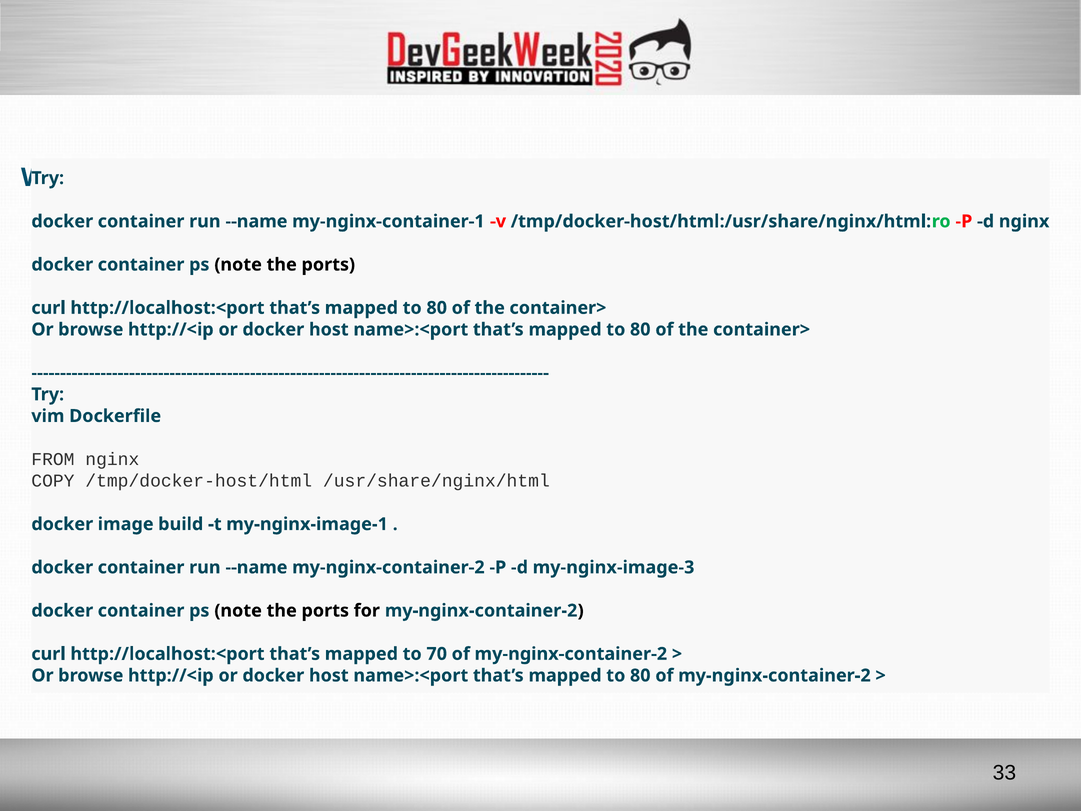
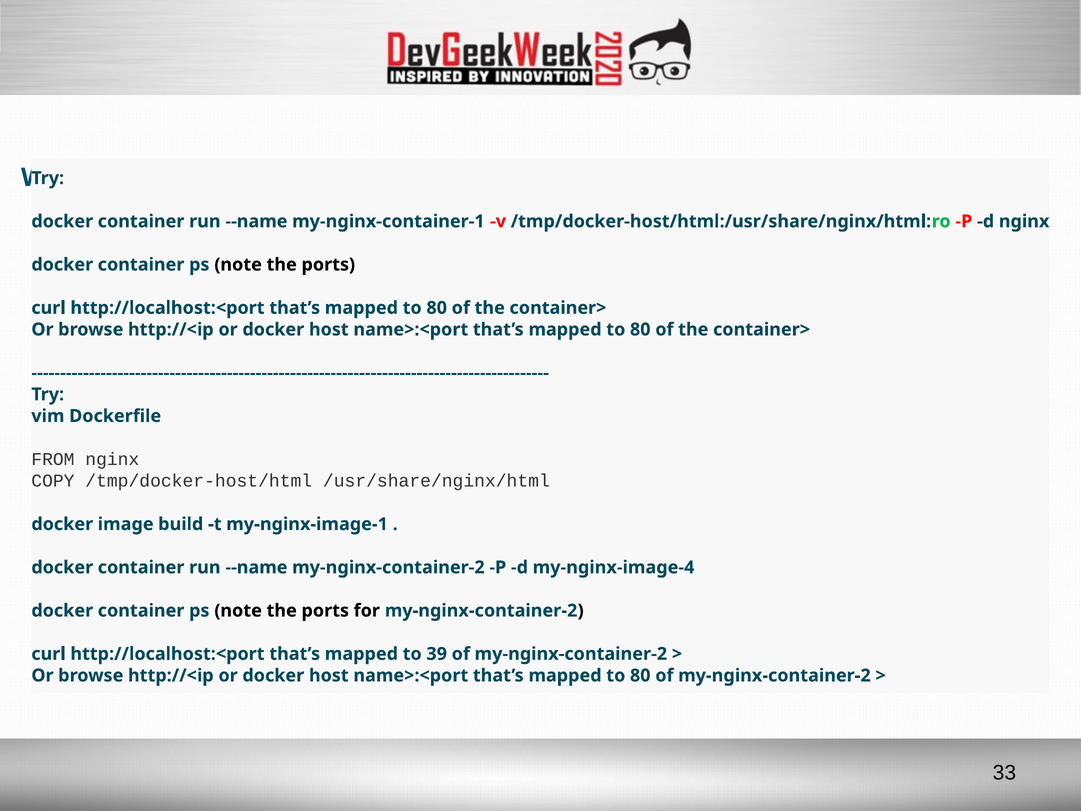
my-nginx-image-3: my-nginx-image-3 -> my-nginx-image-4
70: 70 -> 39
